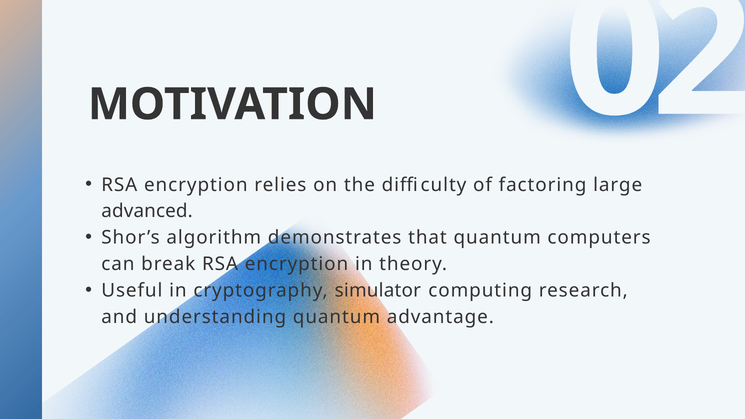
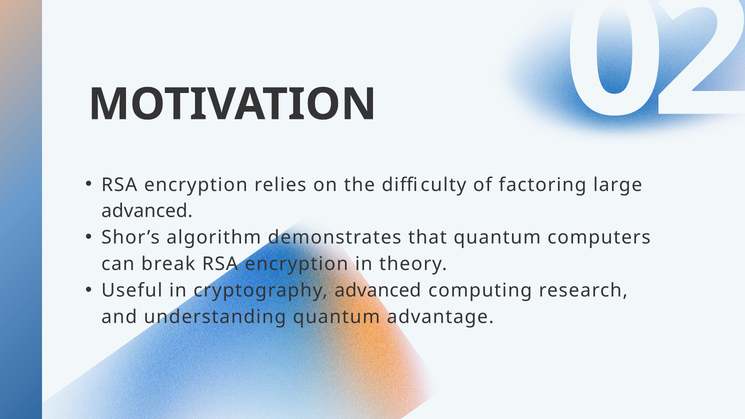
cryptography simulator: simulator -> advanced
